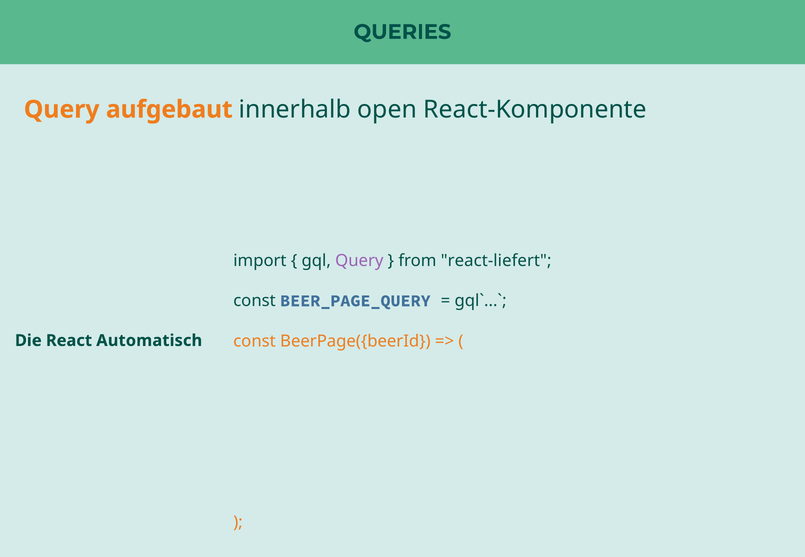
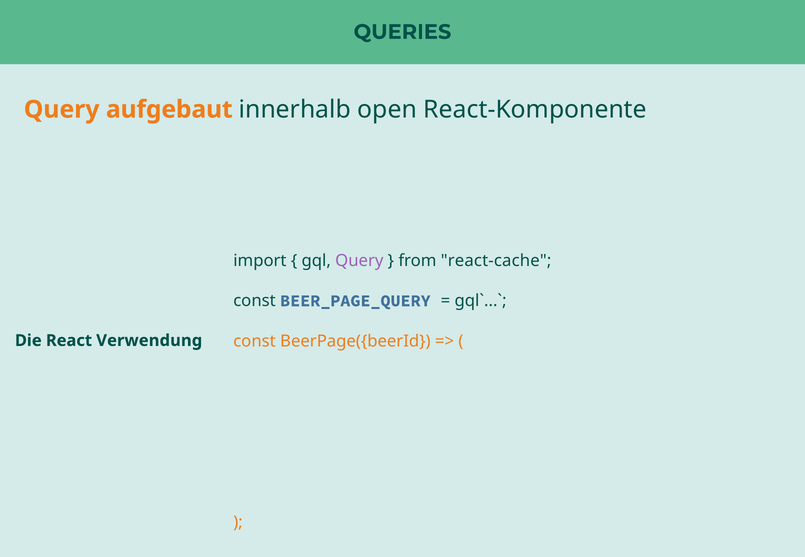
react-liefert: react-liefert -> react-cache
Automatisch: Automatisch -> Verwendung
